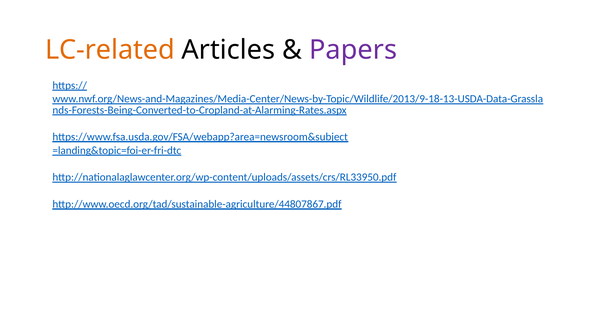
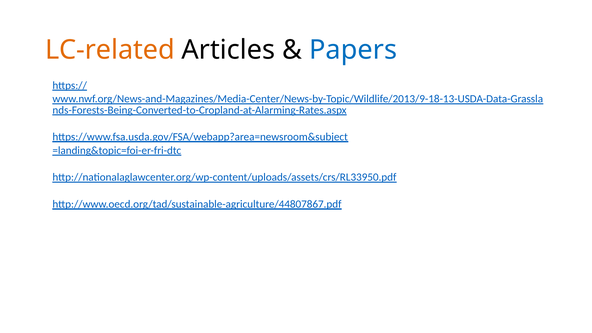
Papers colour: purple -> blue
